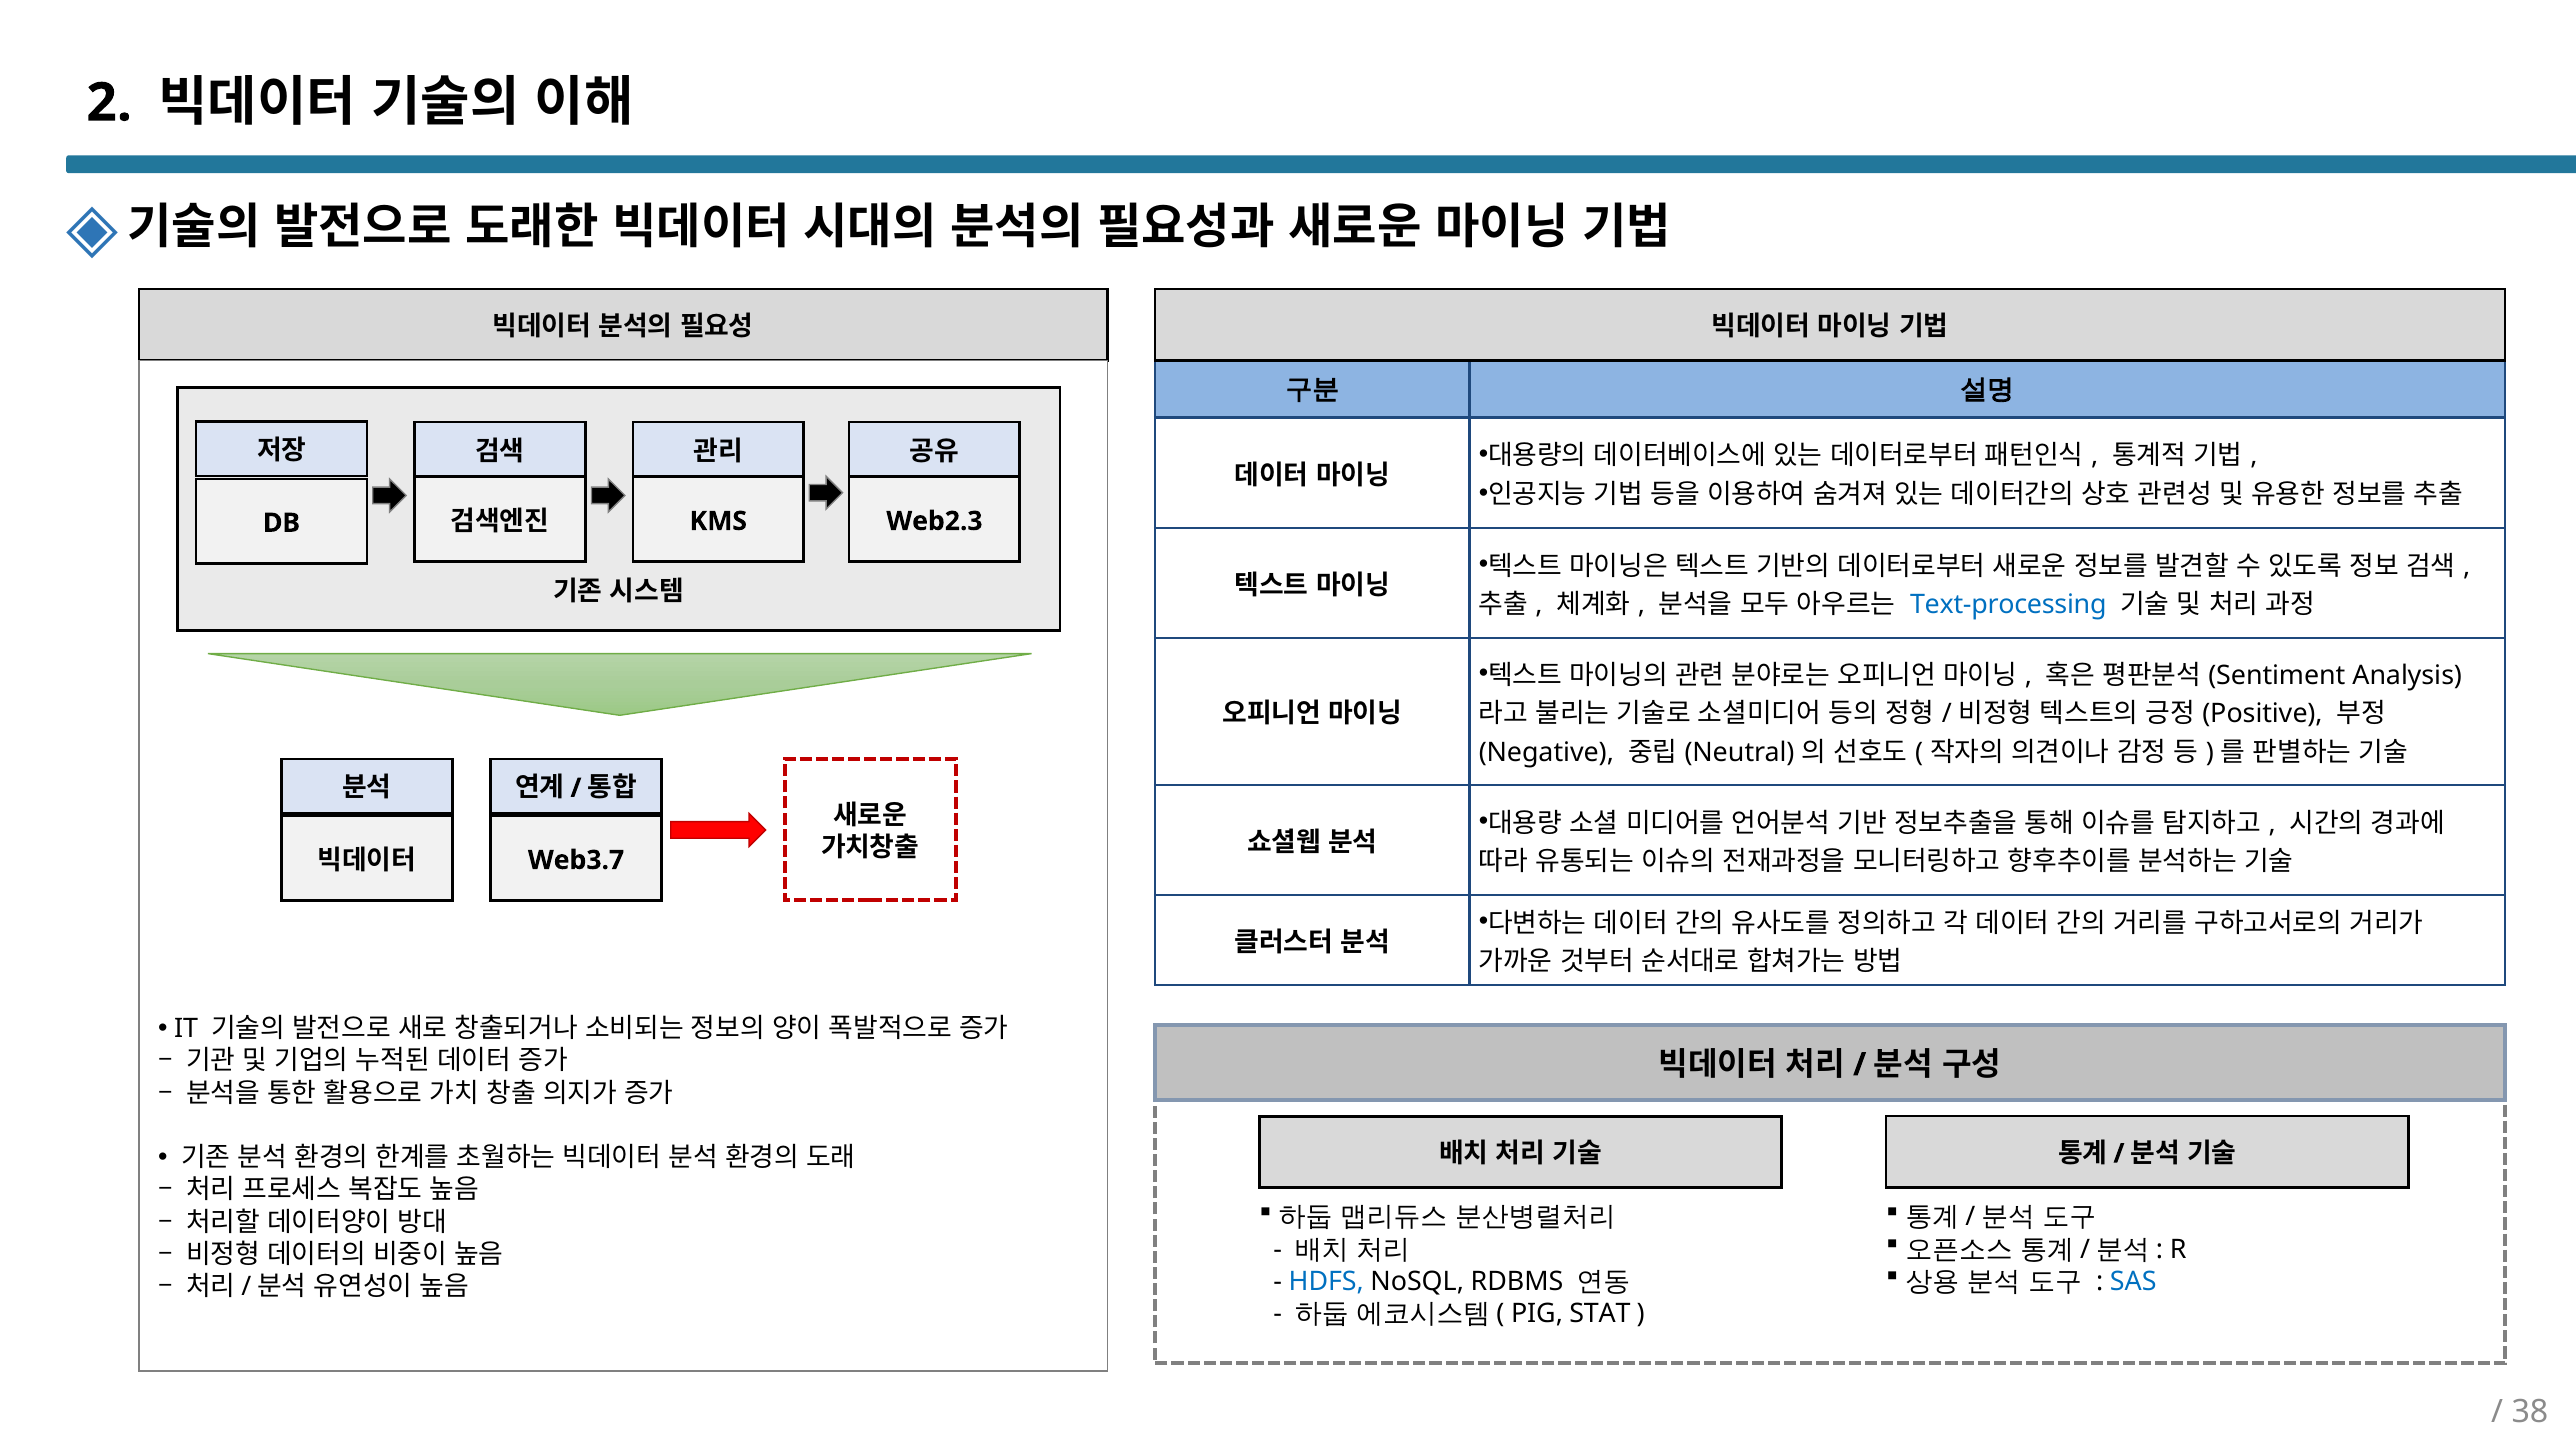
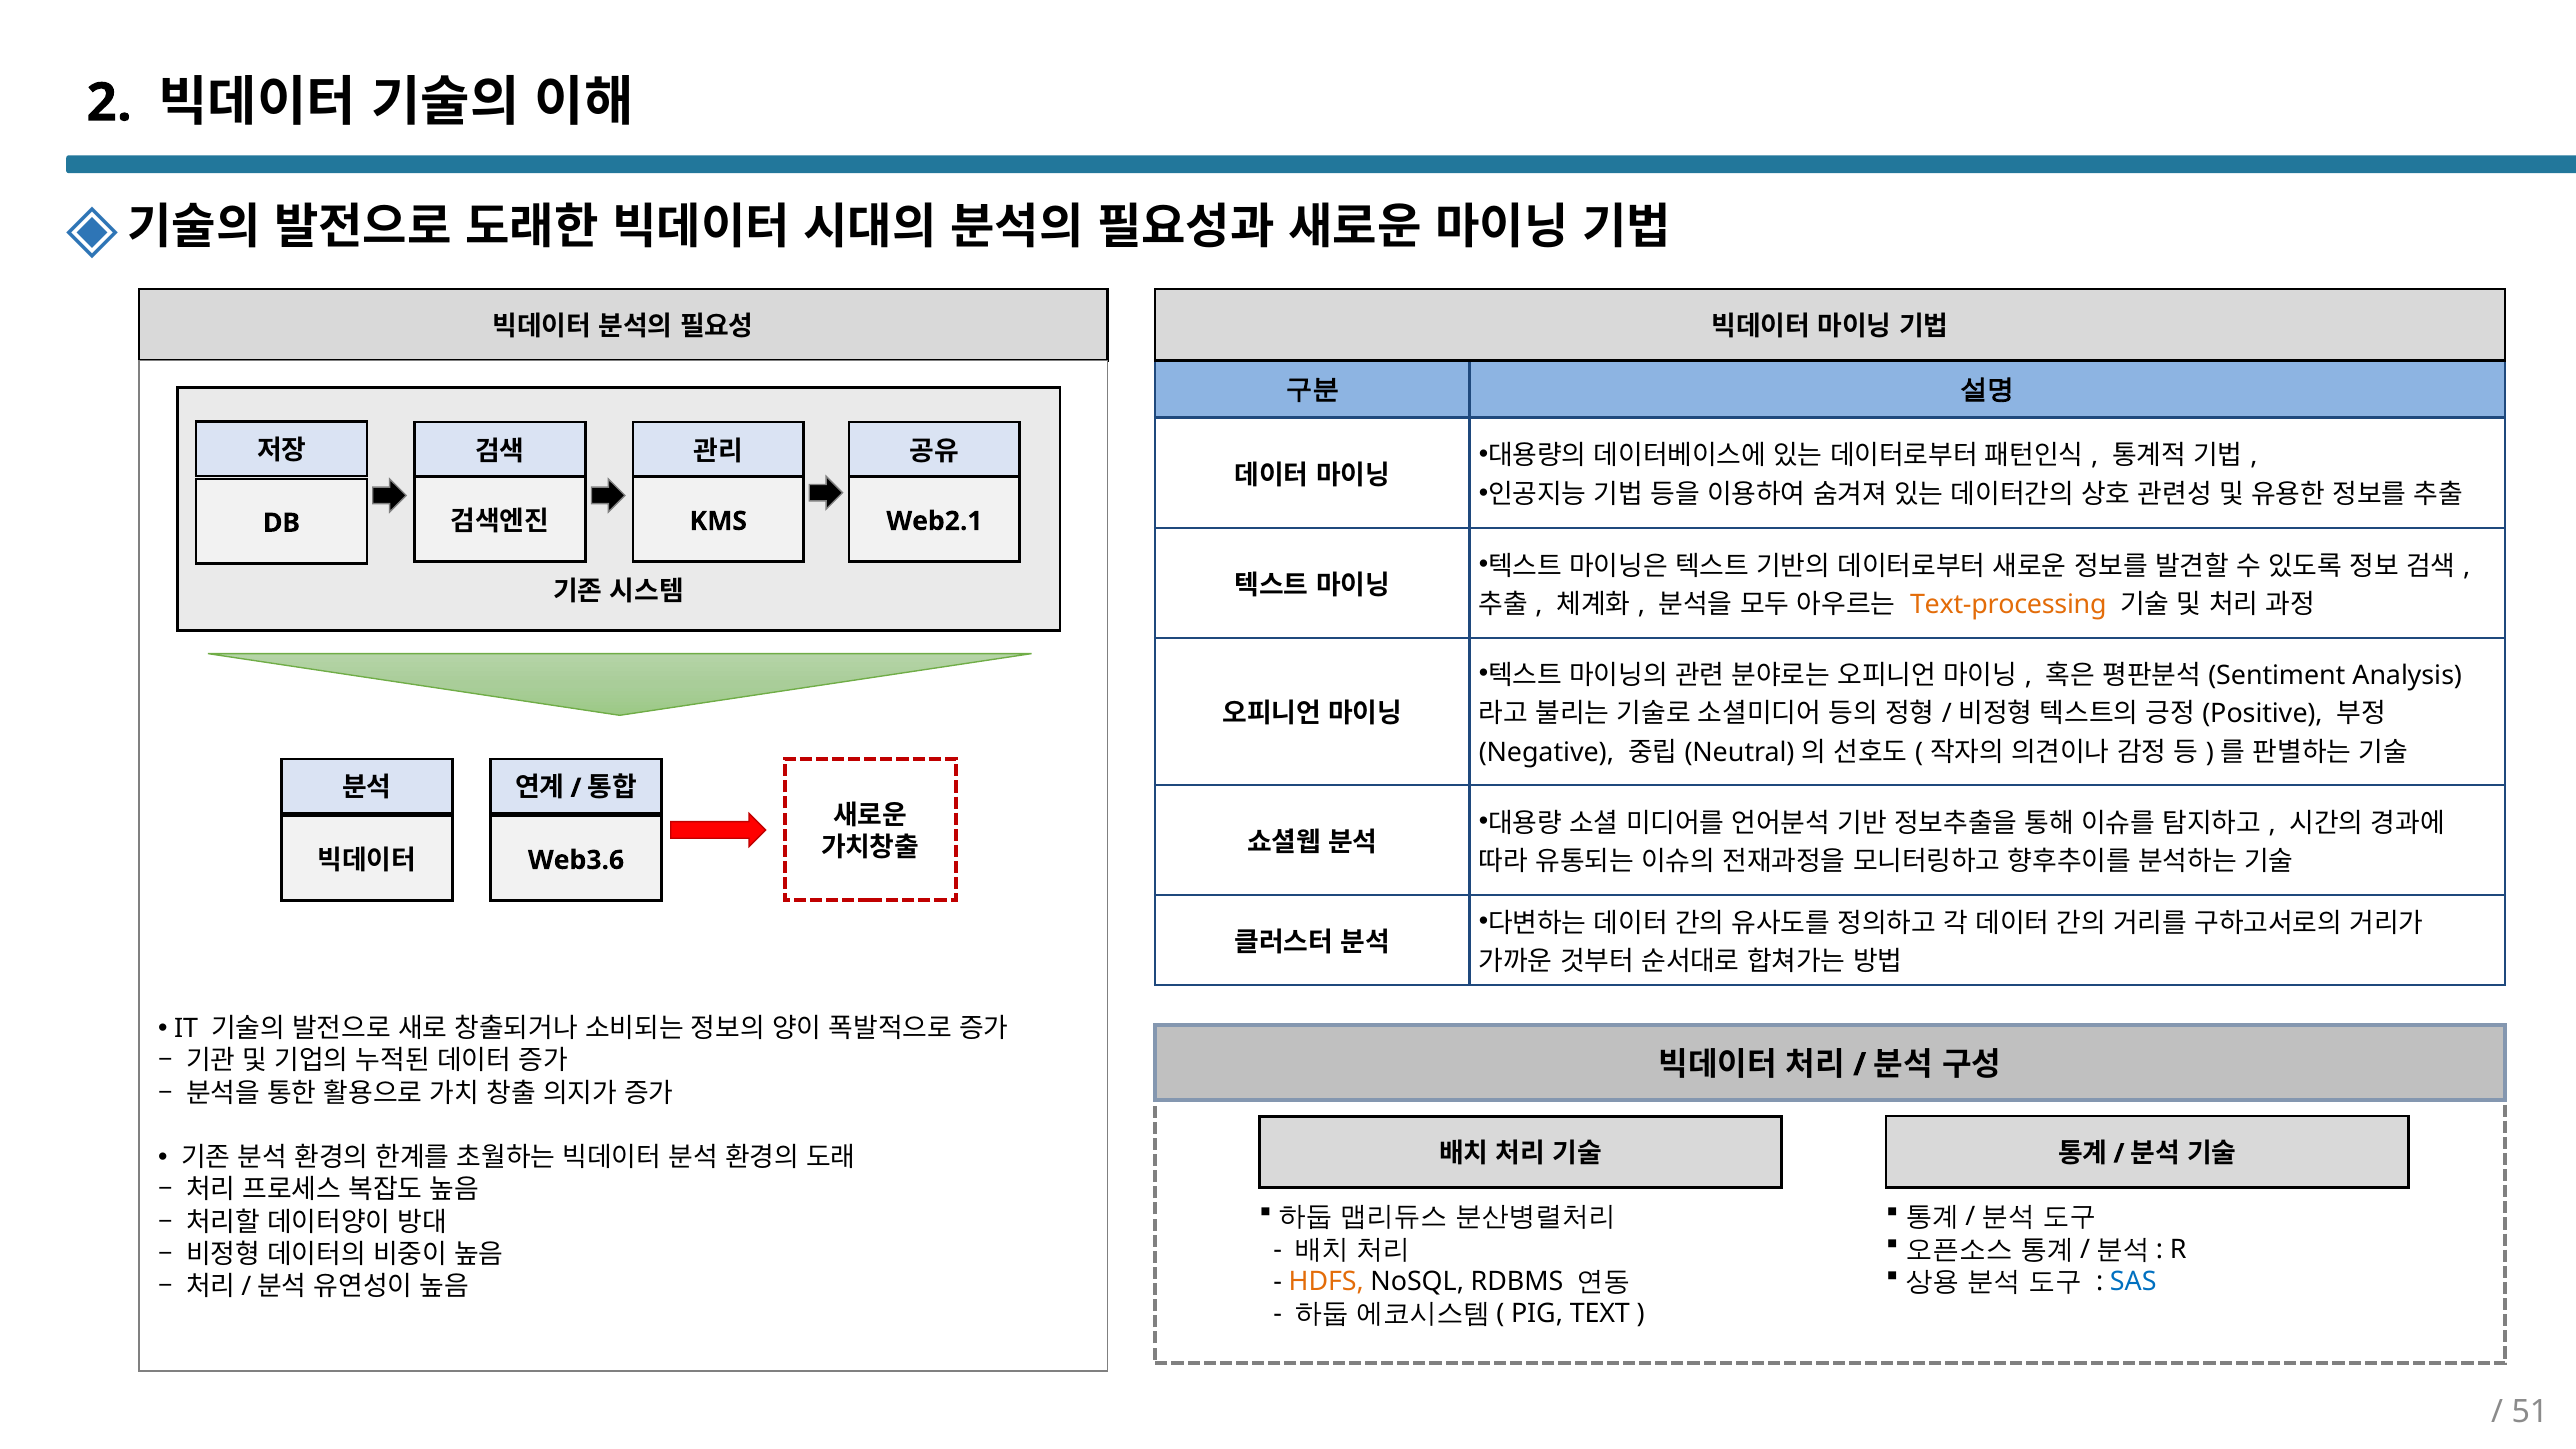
Web2.3: Web2.3 -> Web2.1
Text-processing colour: blue -> orange
Web3.7: Web3.7 -> Web3.6
HDFS colour: blue -> orange
STAT: STAT -> TEXT
38: 38 -> 51
